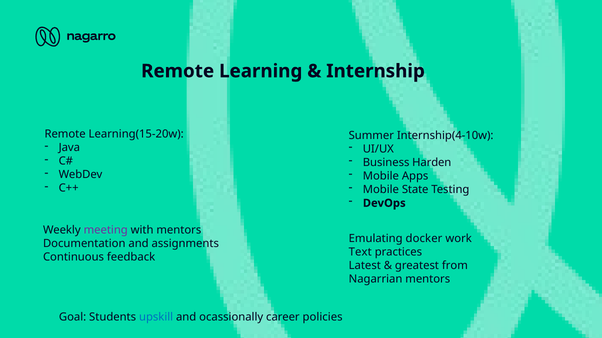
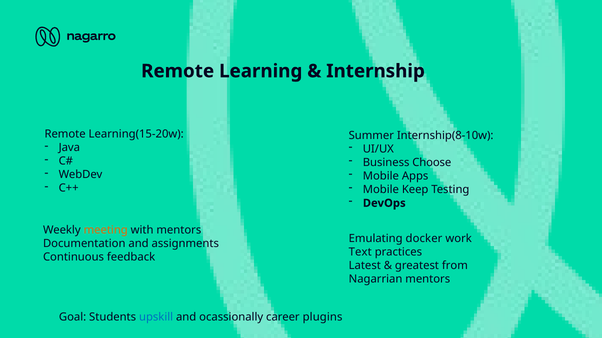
Internship(4-10w: Internship(4-10w -> Internship(8-10w
Harden: Harden -> Choose
State: State -> Keep
meeting colour: purple -> orange
policies: policies -> plugins
